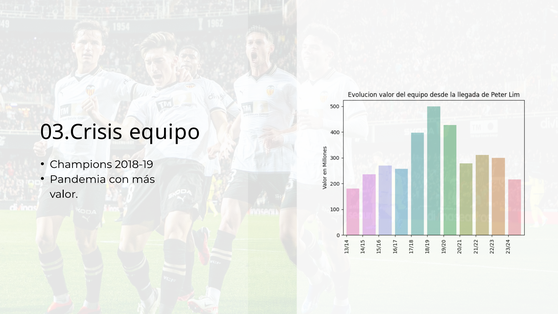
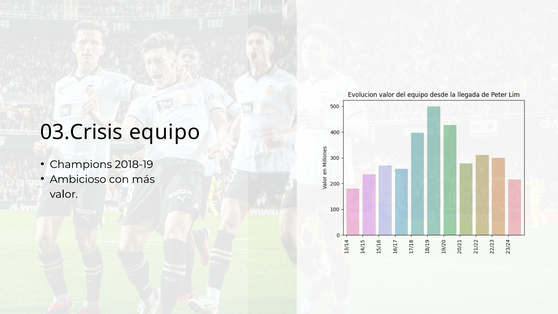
Pandemia: Pandemia -> Ambicioso
